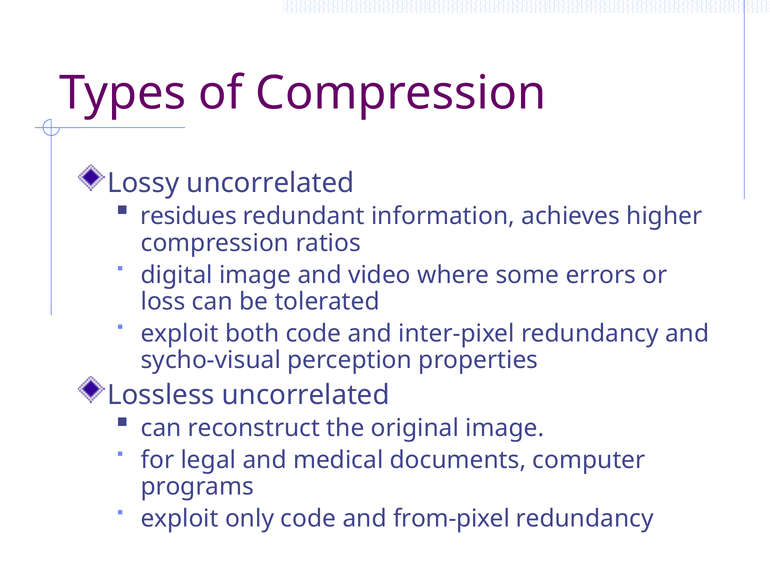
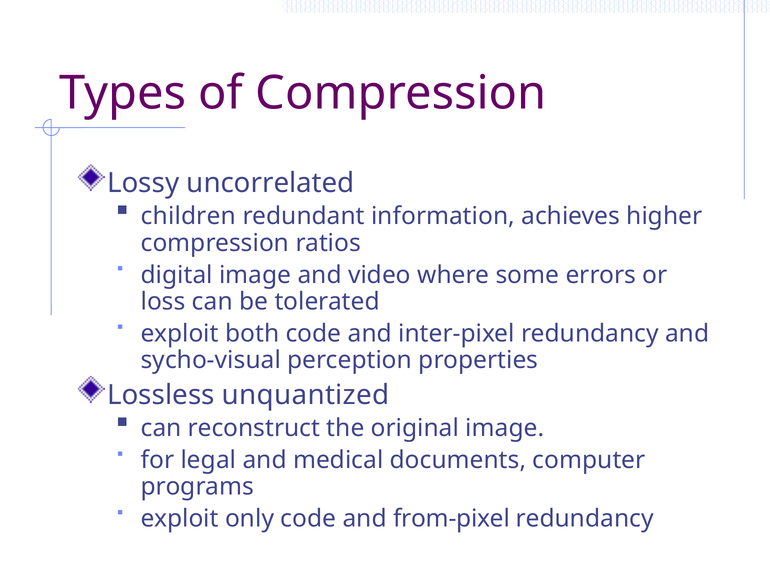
residues: residues -> children
Lossless uncorrelated: uncorrelated -> unquantized
